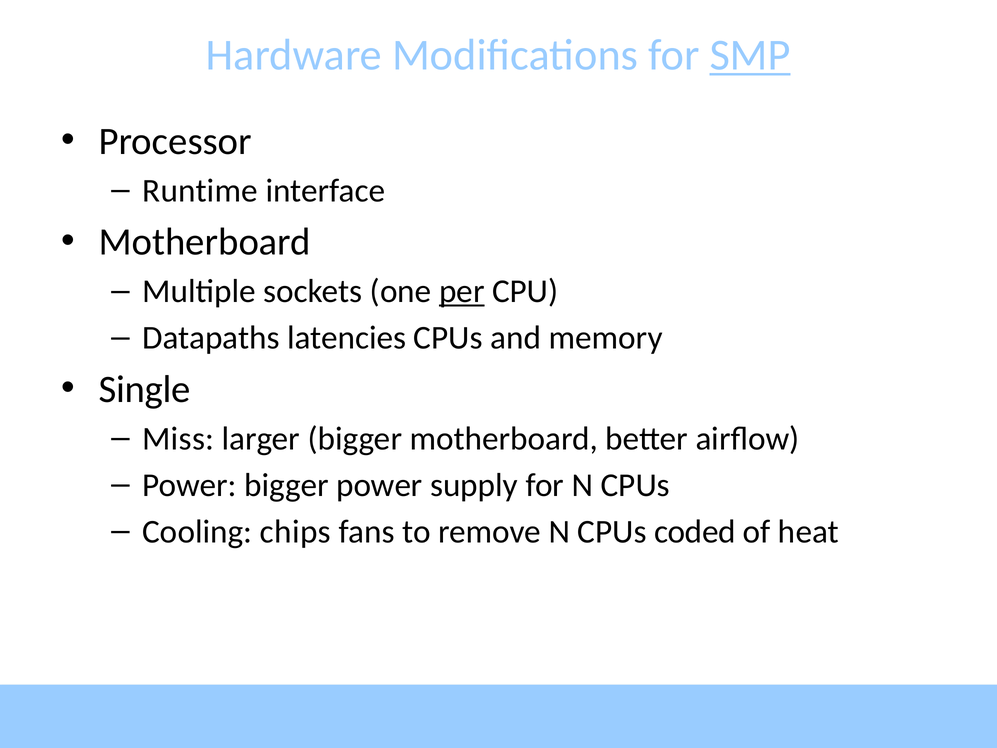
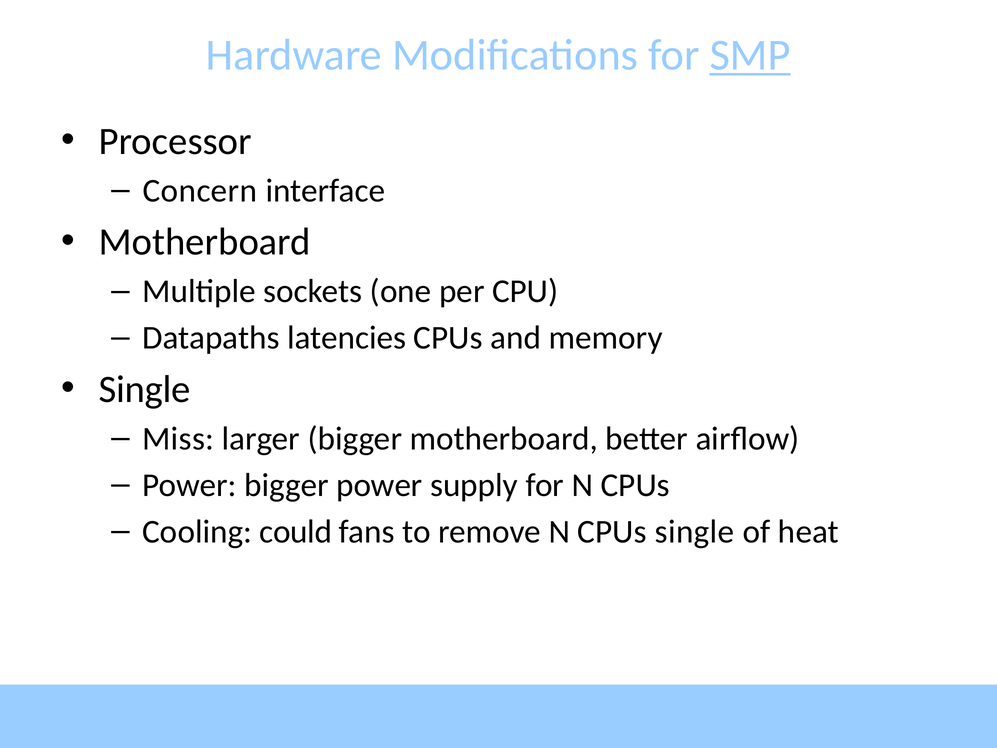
Runtime: Runtime -> Concern
per underline: present -> none
chips: chips -> could
CPUs coded: coded -> single
